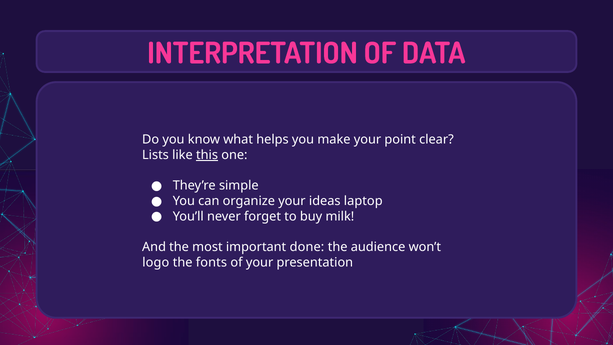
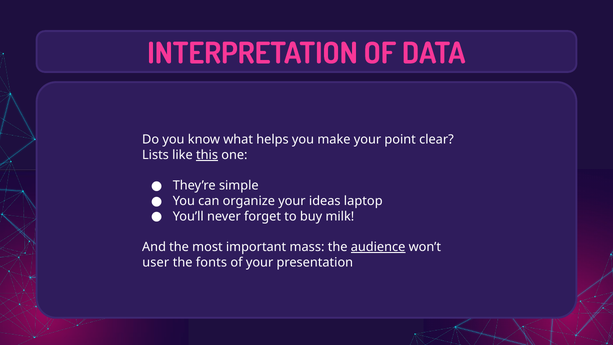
done: done -> mass
audience underline: none -> present
logo: logo -> user
